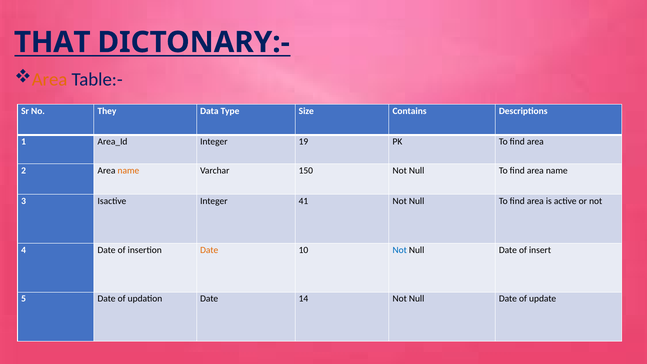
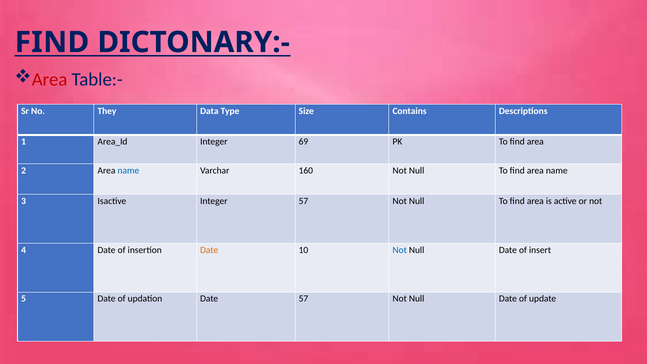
THAT at (52, 42): THAT -> FIND
Area at (50, 79) colour: orange -> red
19: 19 -> 69
name at (128, 170) colour: orange -> blue
150: 150 -> 160
Integer 41: 41 -> 57
Date 14: 14 -> 57
